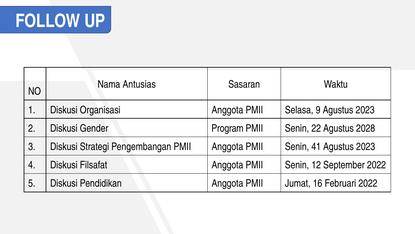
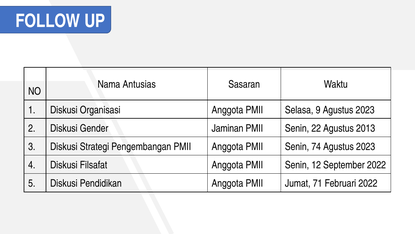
Program: Program -> Jaminan
2028: 2028 -> 2013
41: 41 -> 74
16: 16 -> 71
